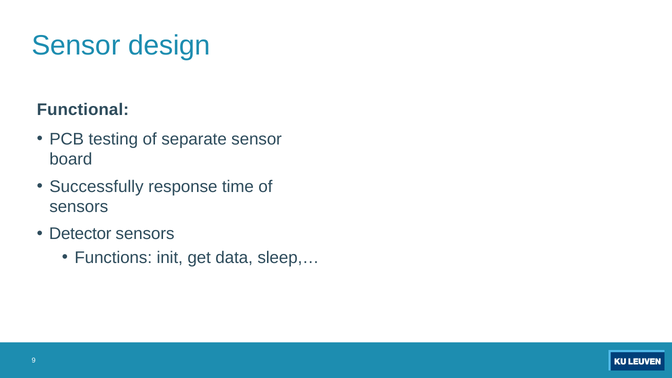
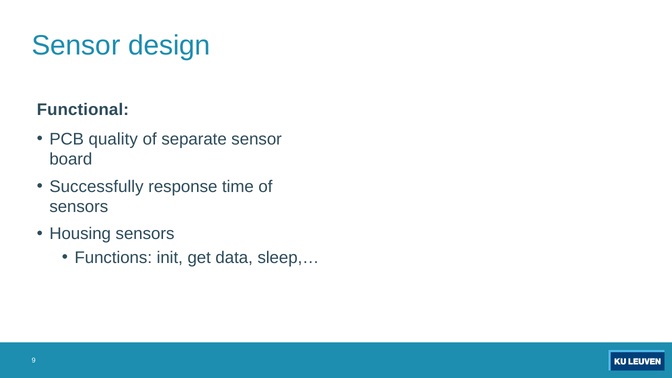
testing: testing -> quality
Detector: Detector -> Housing
